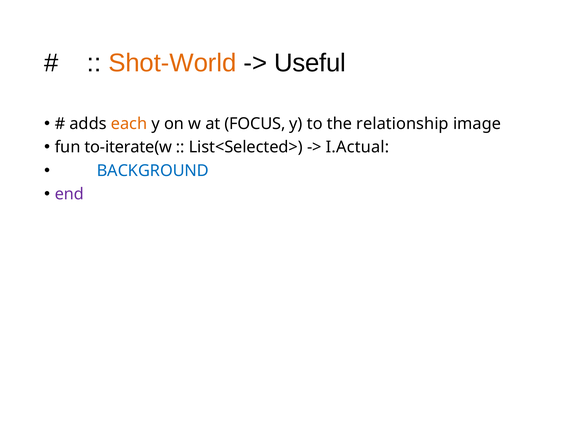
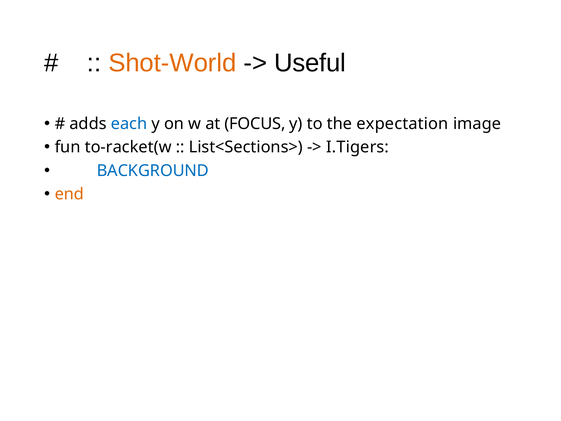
each colour: orange -> blue
relationship: relationship -> expectation
to-iterate(w: to-iterate(w -> to-racket(w
List<Selected>: List<Selected> -> List<Sections>
I.Actual: I.Actual -> I.Tigers
end colour: purple -> orange
